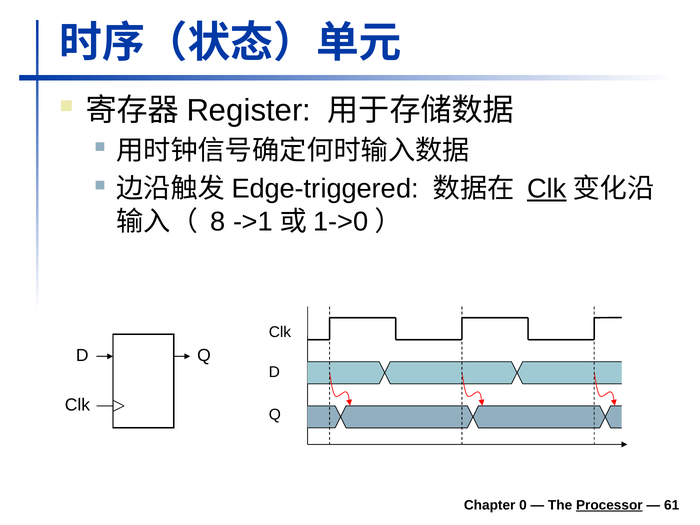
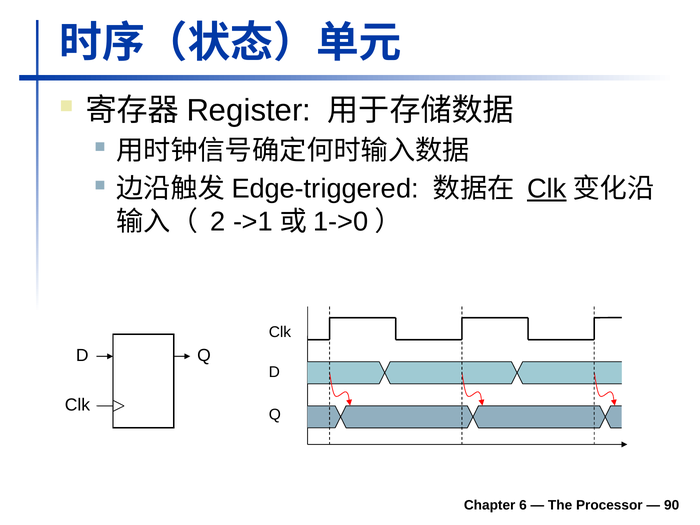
8: 8 -> 2
0: 0 -> 6
Processor underline: present -> none
61: 61 -> 90
